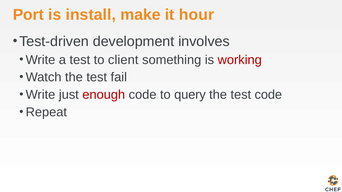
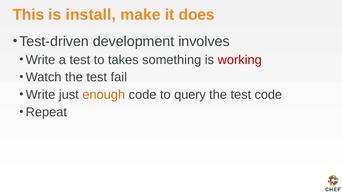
Port: Port -> This
hour: hour -> does
client: client -> takes
enough colour: red -> orange
